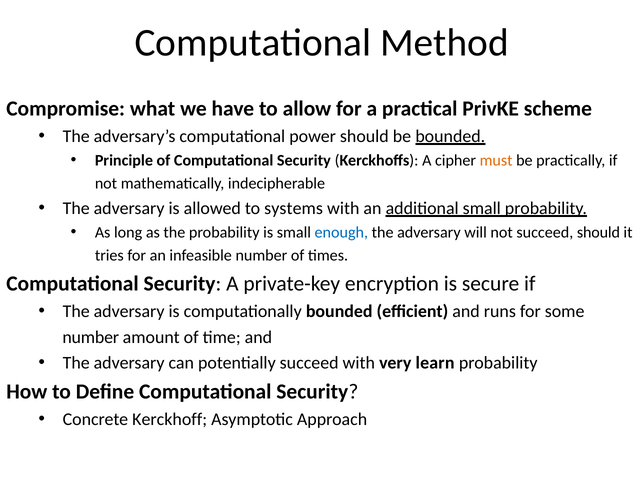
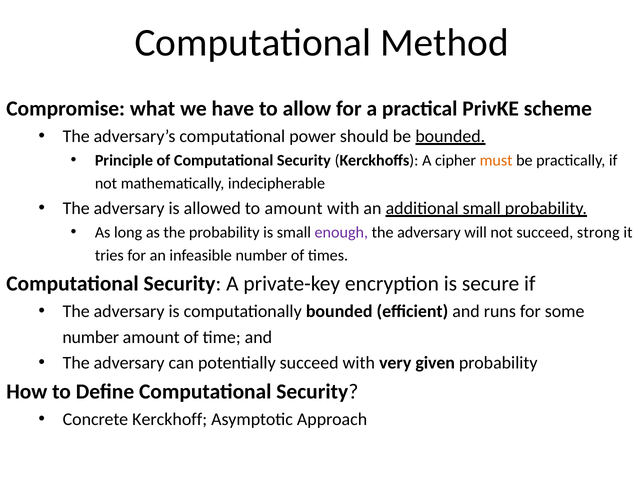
to systems: systems -> amount
enough colour: blue -> purple
succeed should: should -> strong
learn: learn -> given
